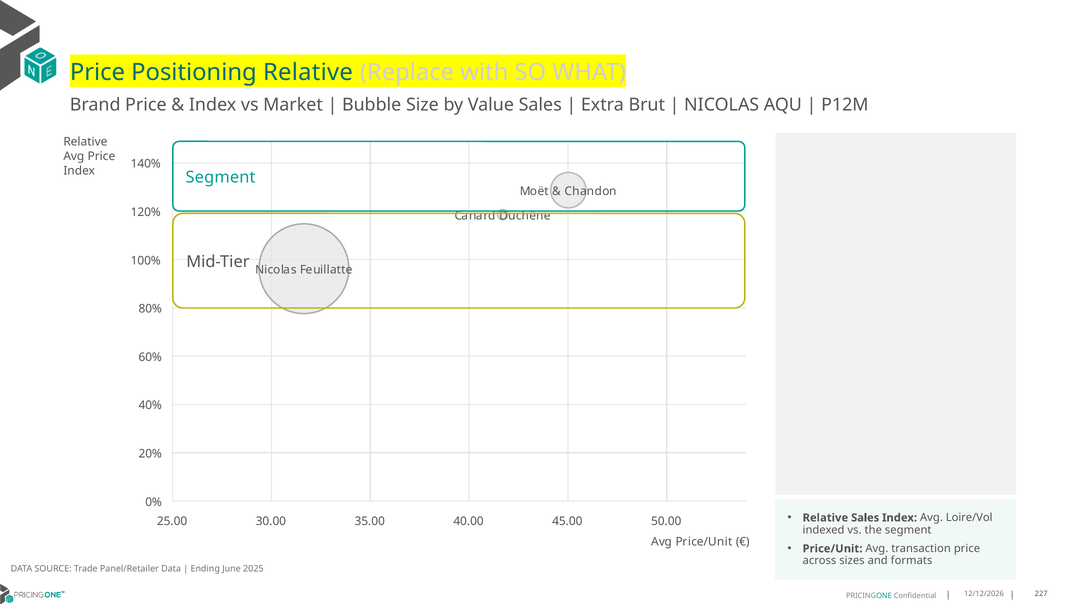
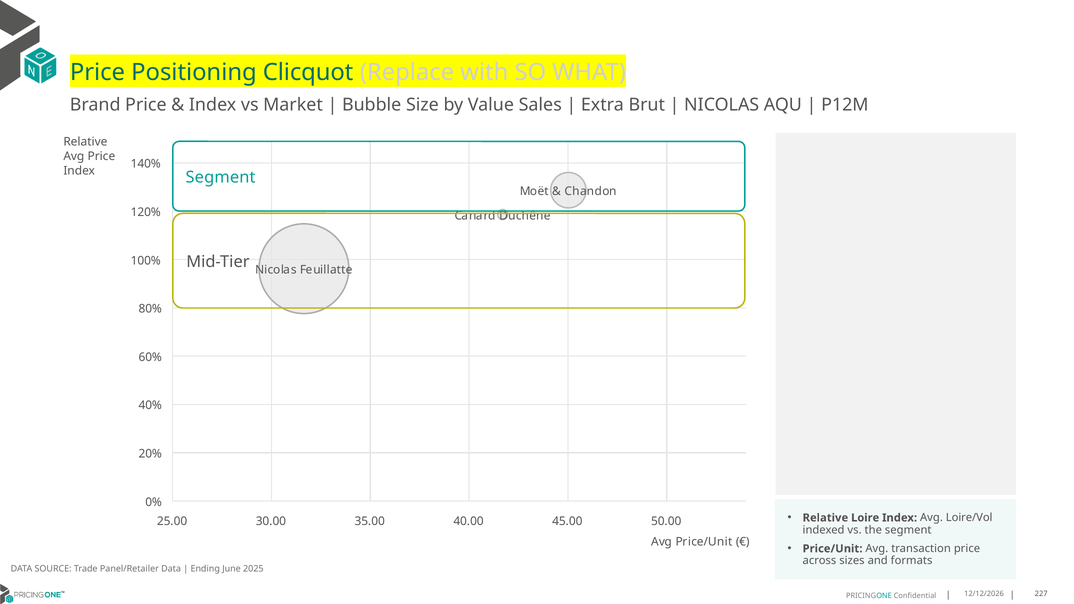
Positioning Relative: Relative -> Clicquot
Relative Sales: Sales -> Loire
